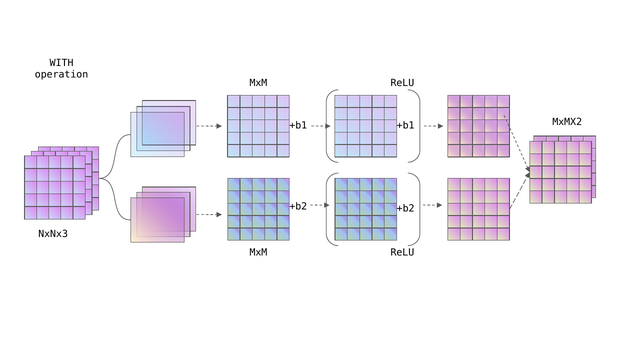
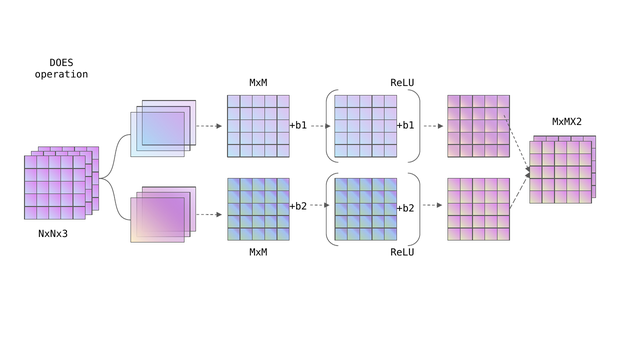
WITH: WITH -> DOES
